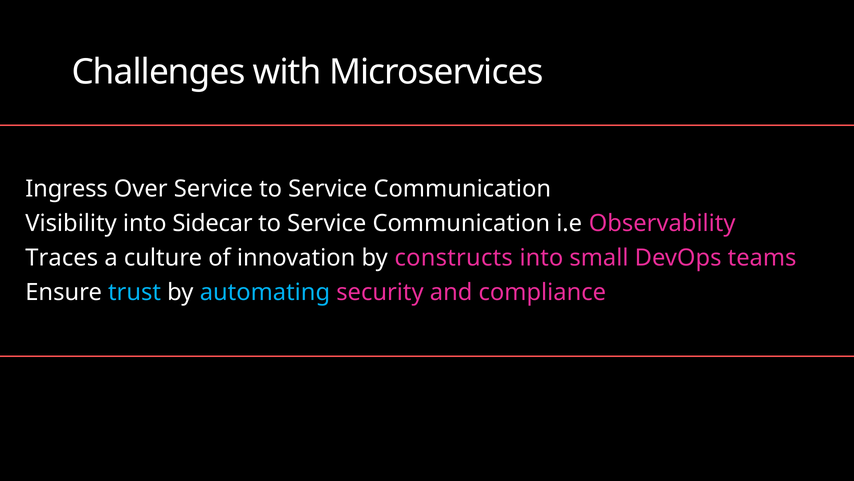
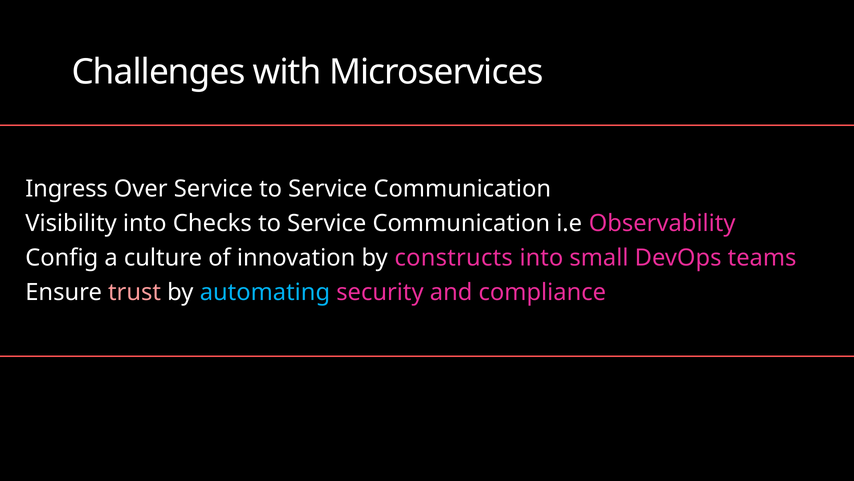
Sidecar: Sidecar -> Checks
Traces: Traces -> Config
trust colour: light blue -> pink
